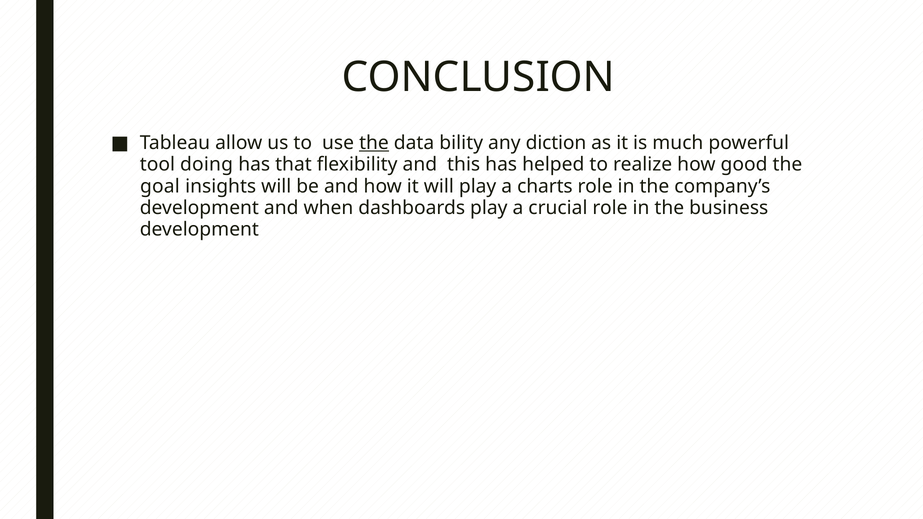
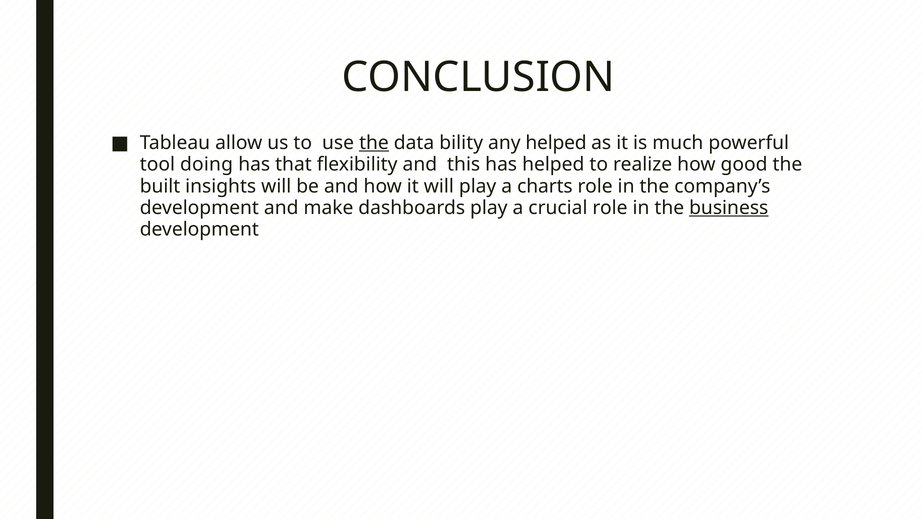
any diction: diction -> helped
goal: goal -> built
when: when -> make
business underline: none -> present
